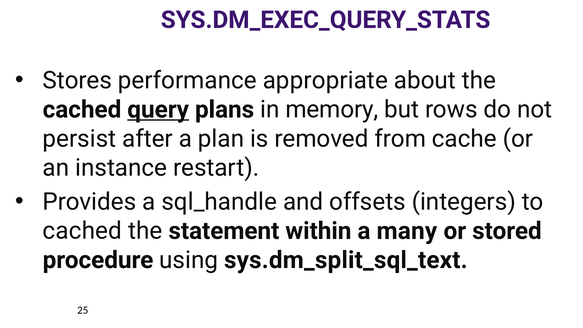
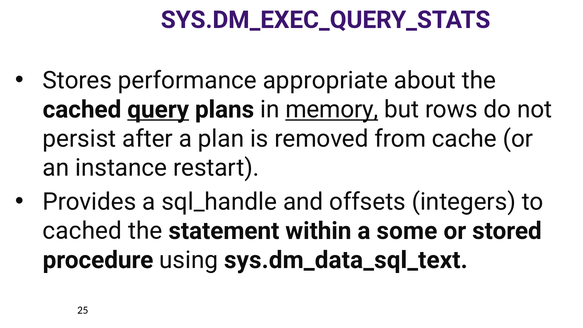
memory underline: none -> present
many: many -> some
sys.dm_split_sql_text: sys.dm_split_sql_text -> sys.dm_data_sql_text
